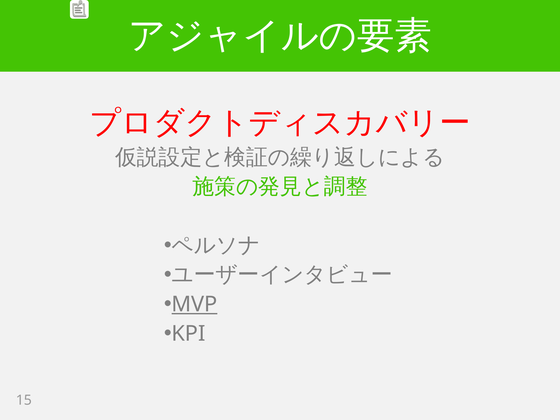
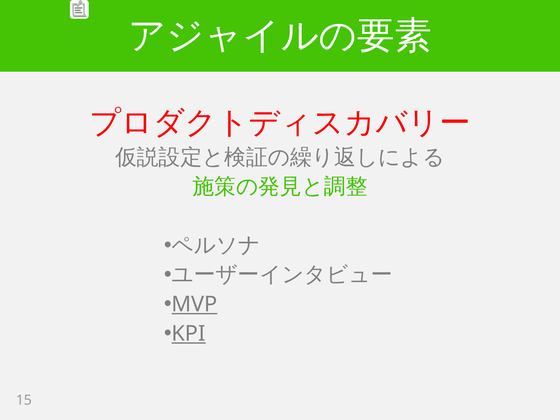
KPI underline: none -> present
